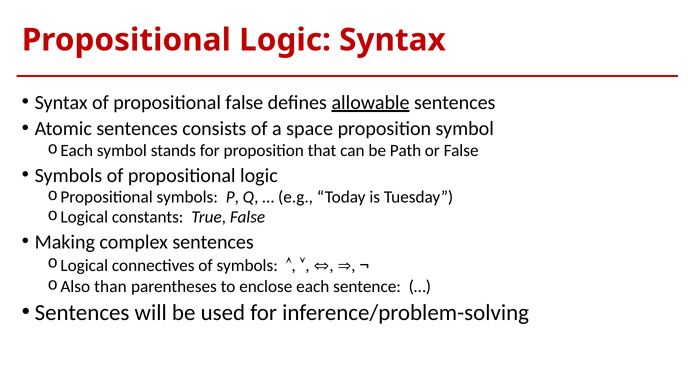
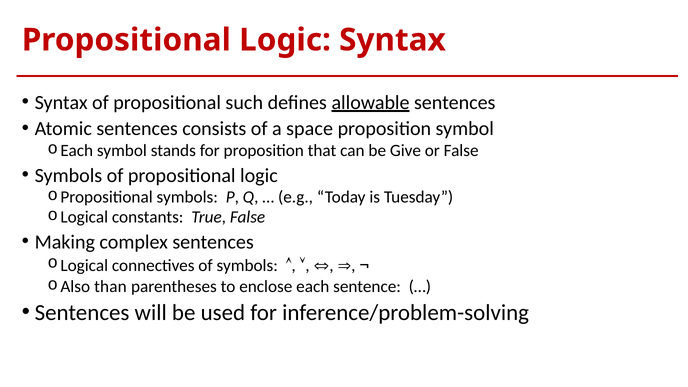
propositional false: false -> such
Path: Path -> Give
